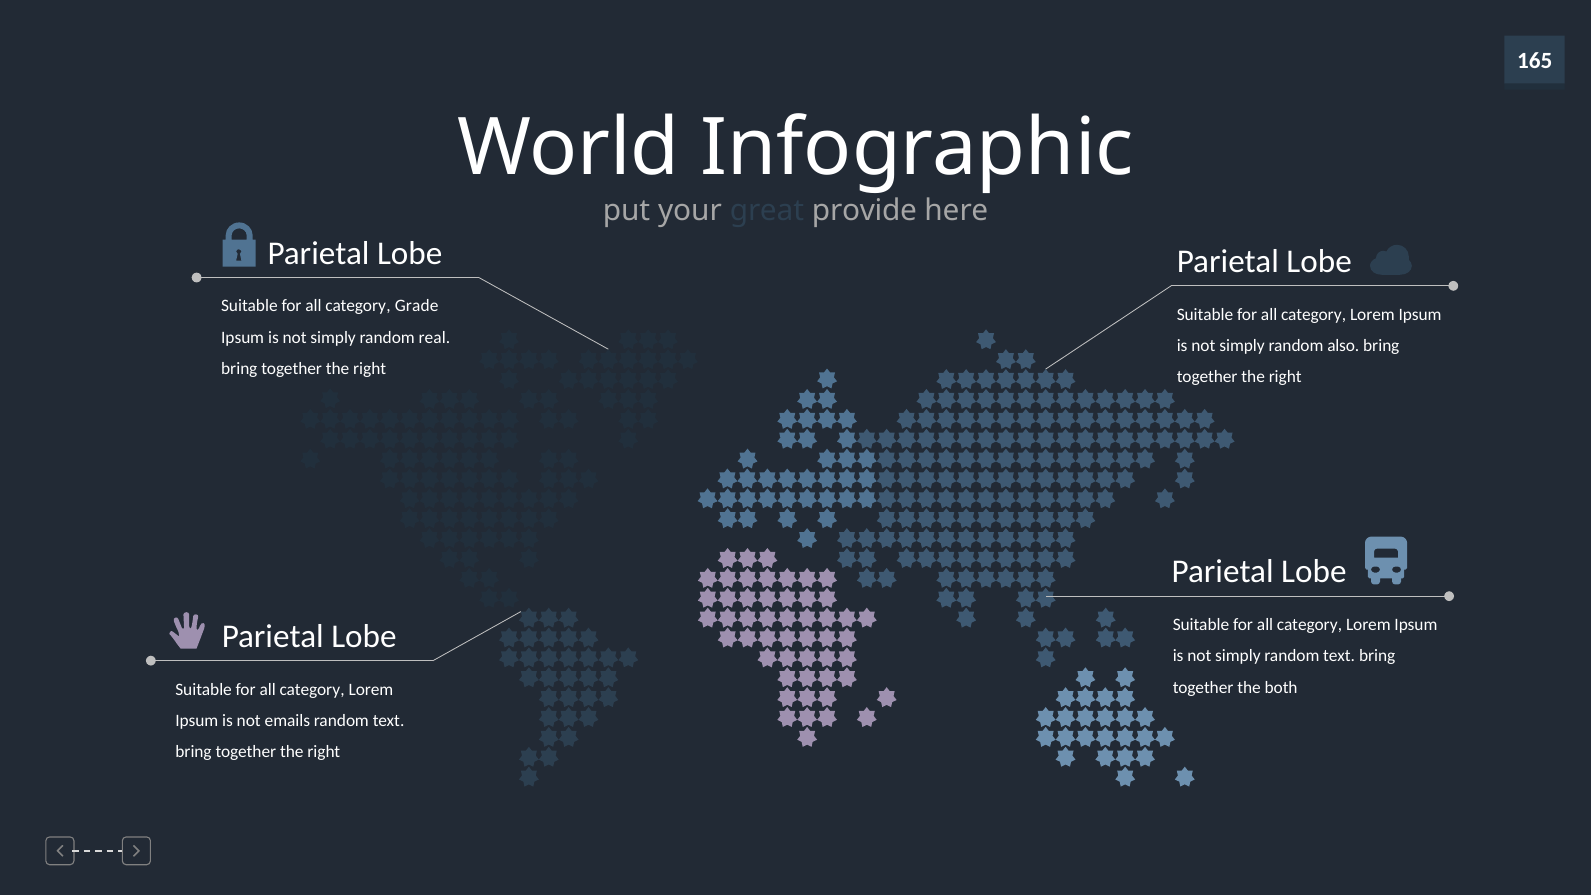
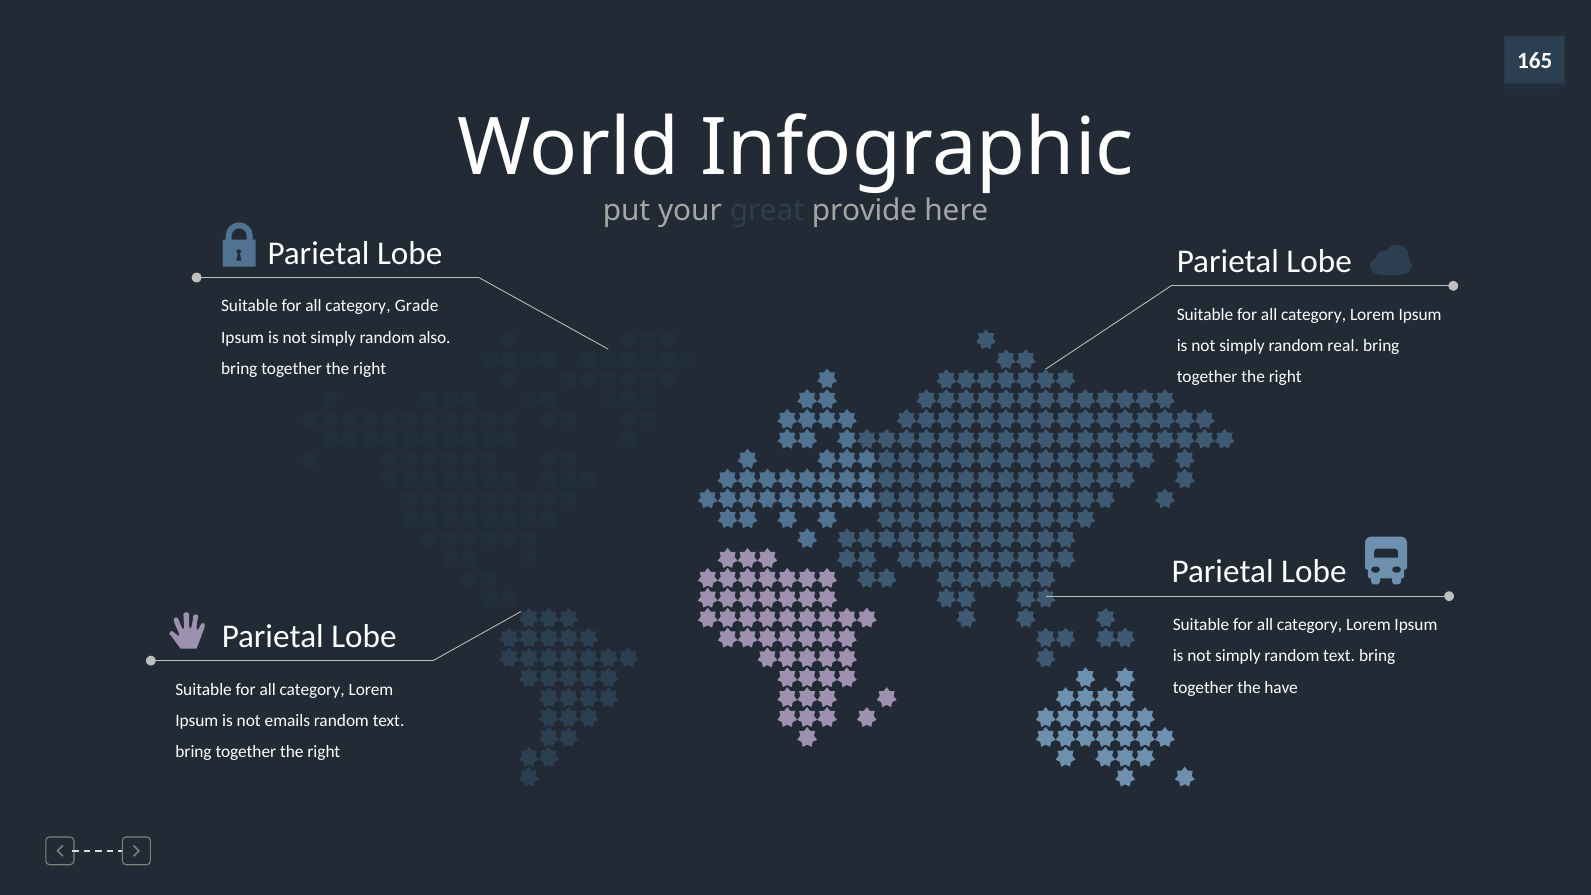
real: real -> also
also: also -> real
both: both -> have
